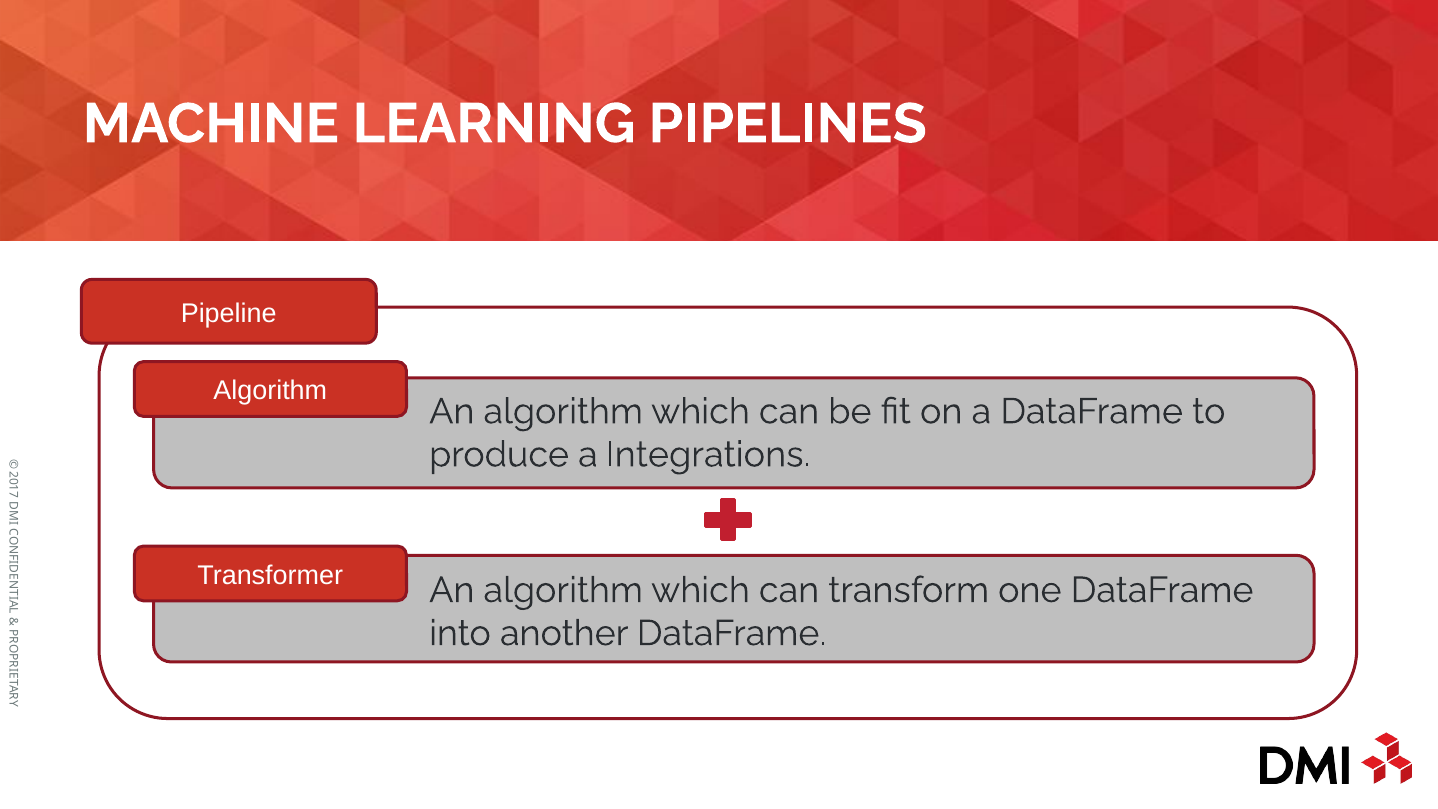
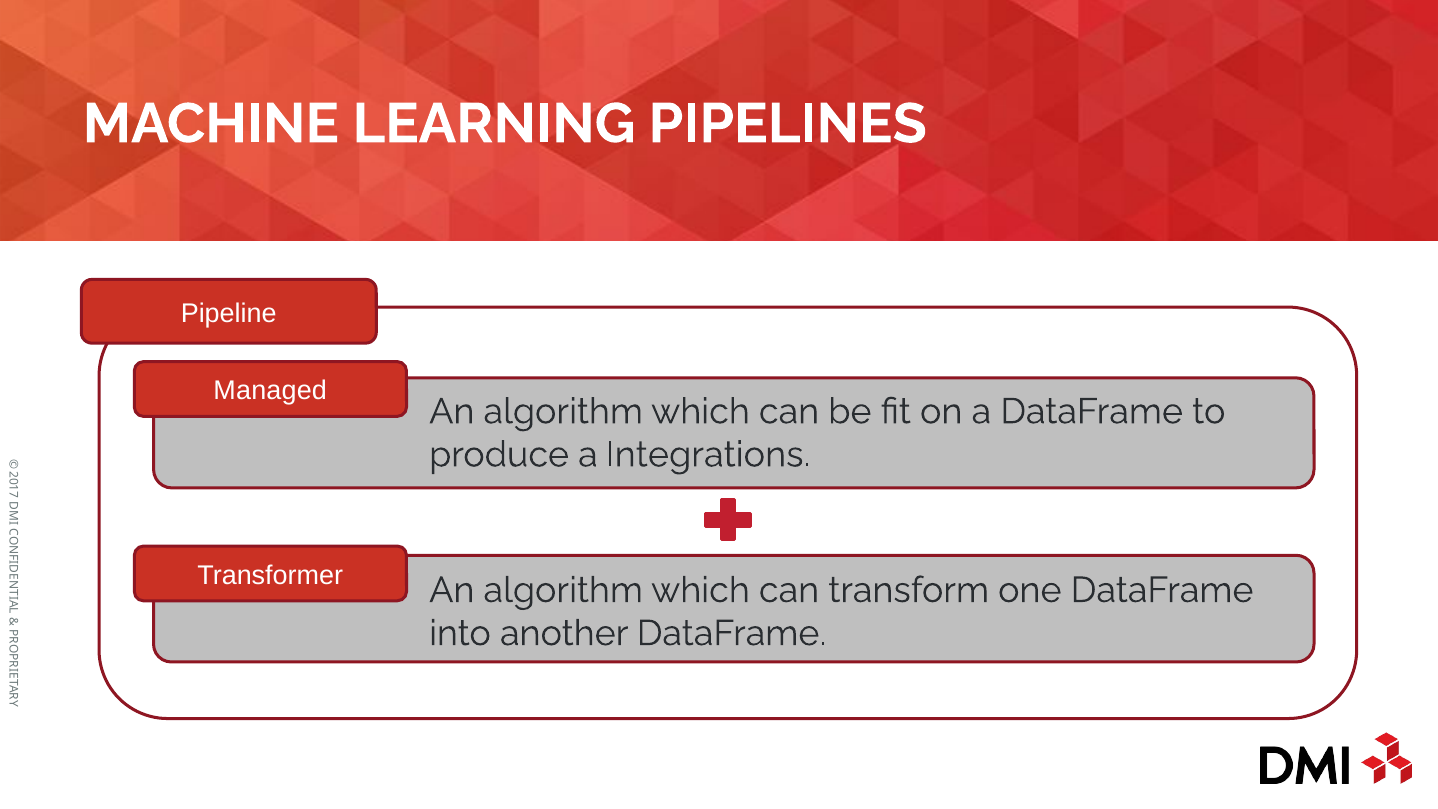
Algorithm at (270, 391): Algorithm -> Managed
